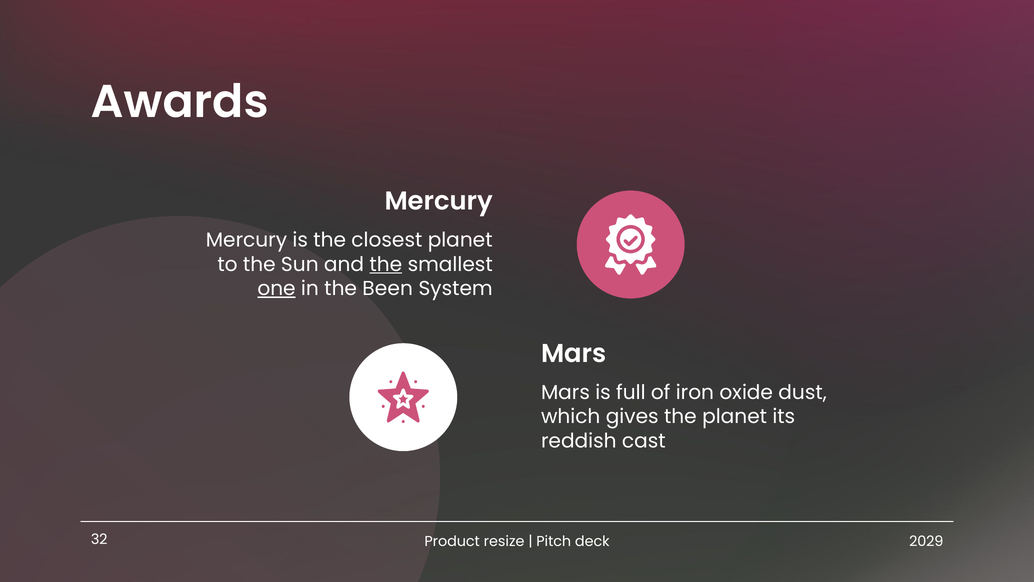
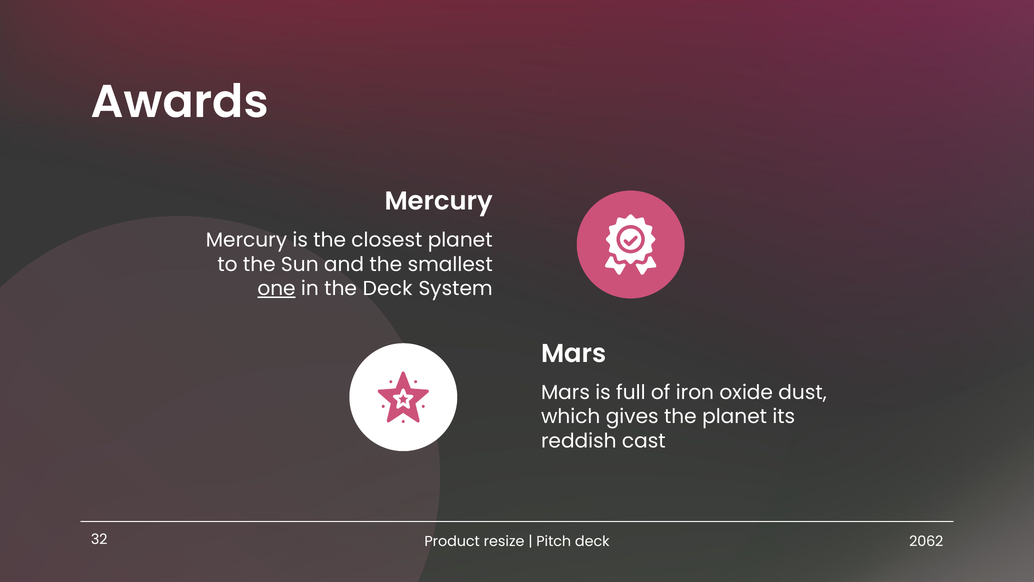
the at (386, 264) underline: present -> none
the Been: Been -> Deck
2029: 2029 -> 2062
